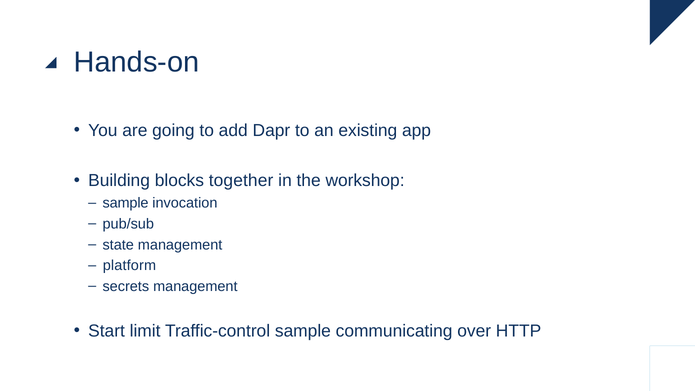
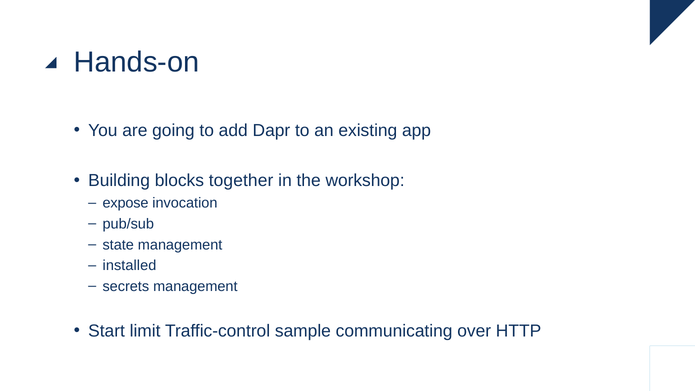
sample at (126, 203): sample -> expose
platform: platform -> installed
